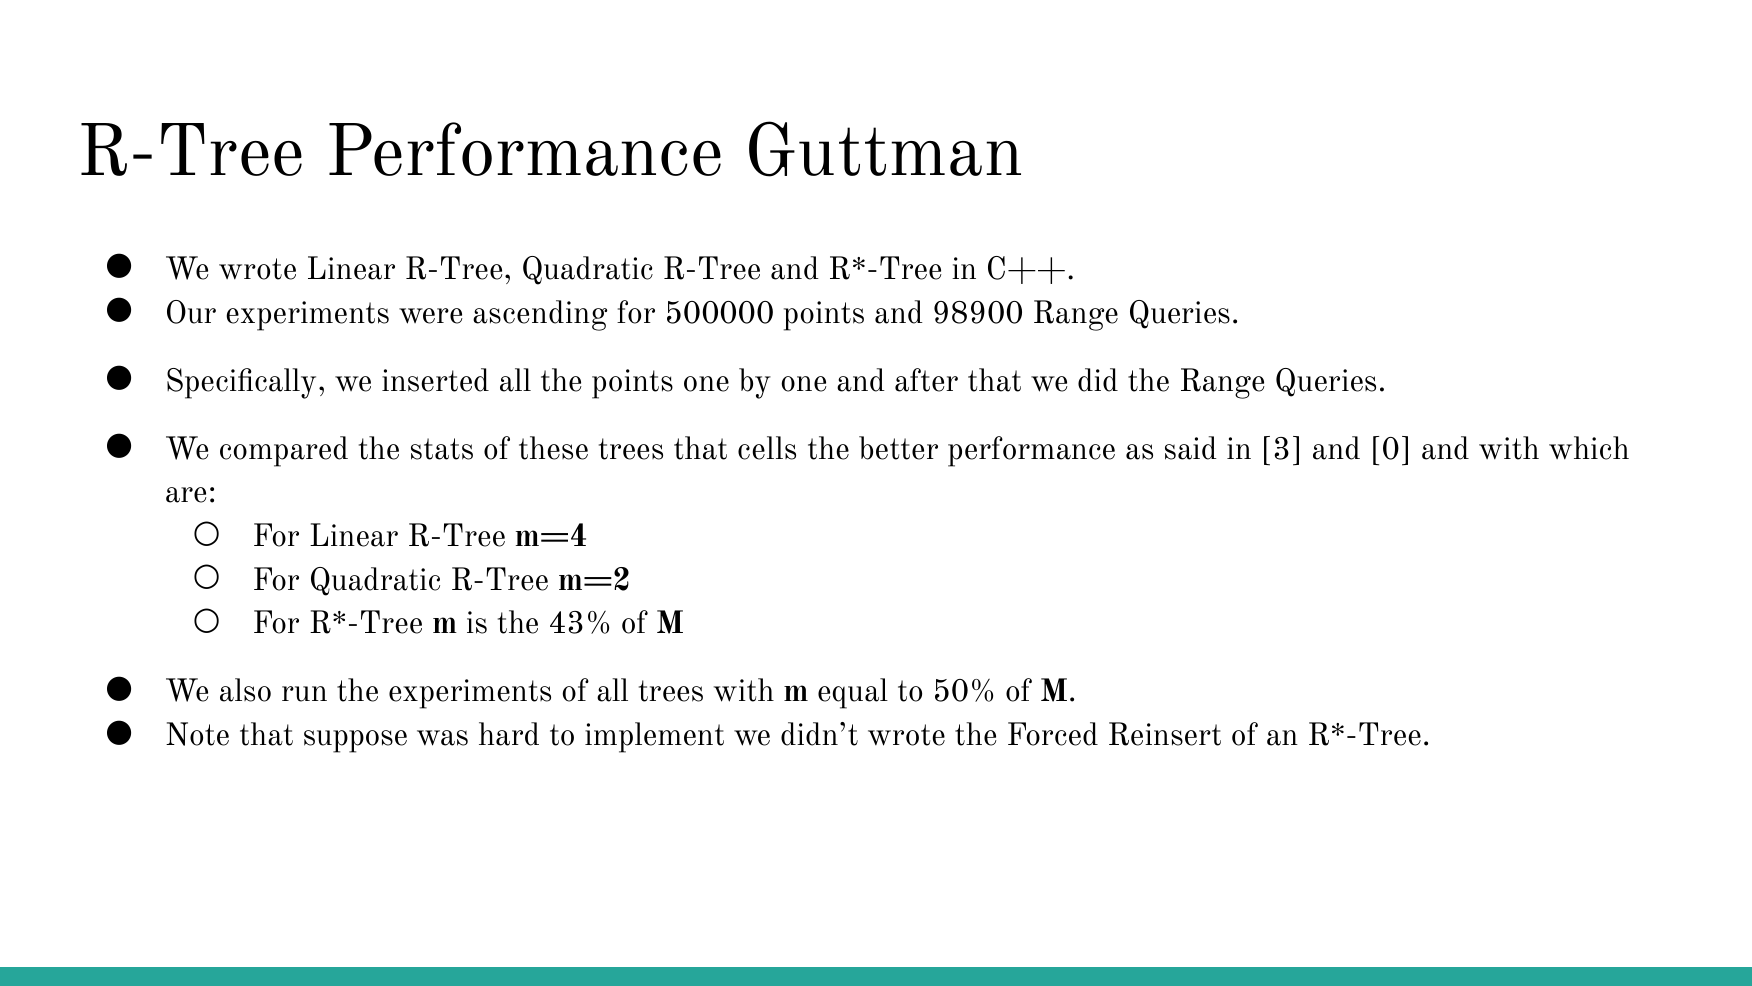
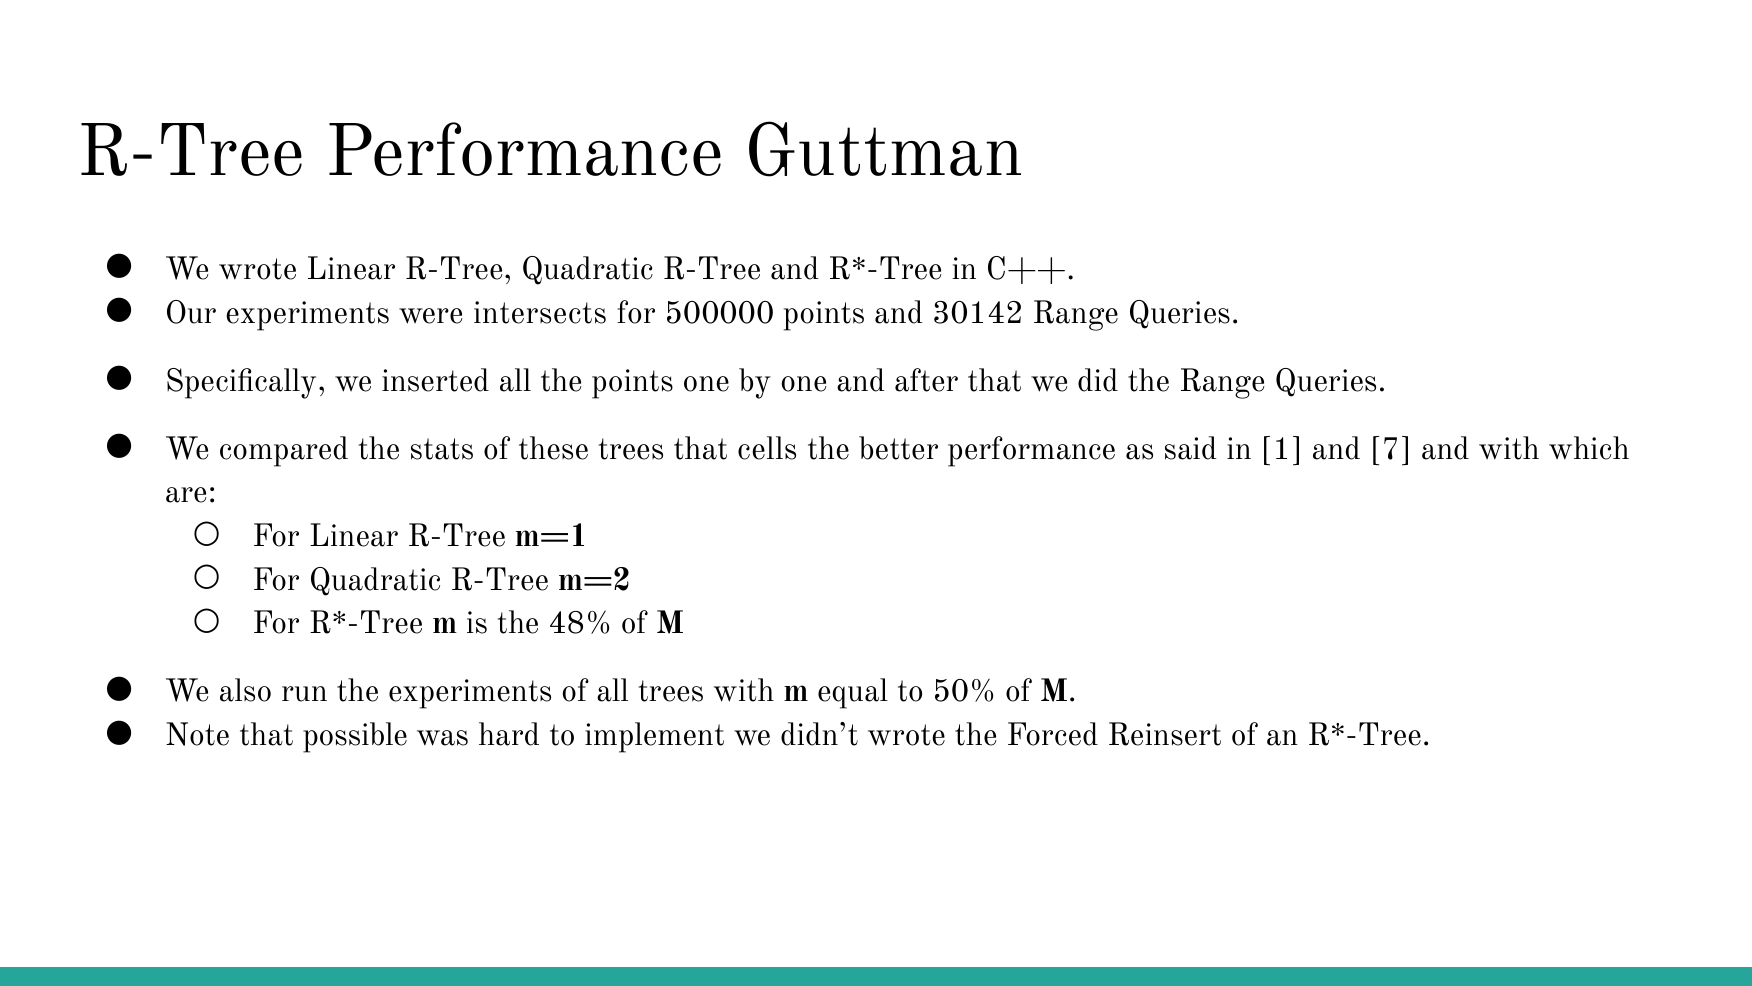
ascending: ascending -> intersects
98900: 98900 -> 30142
3: 3 -> 1
0: 0 -> 7
m=4: m=4 -> m=1
43%: 43% -> 48%
suppose: suppose -> possible
